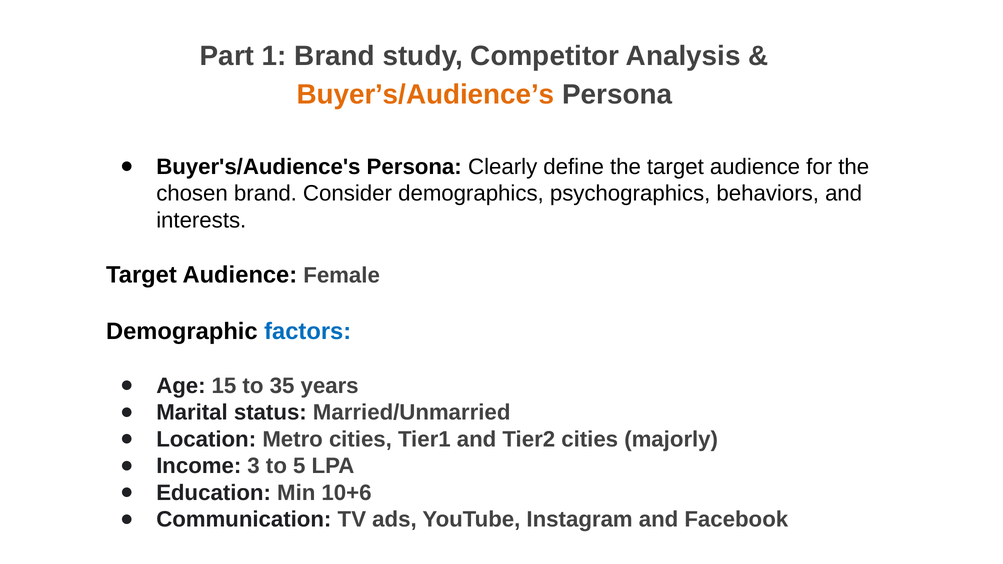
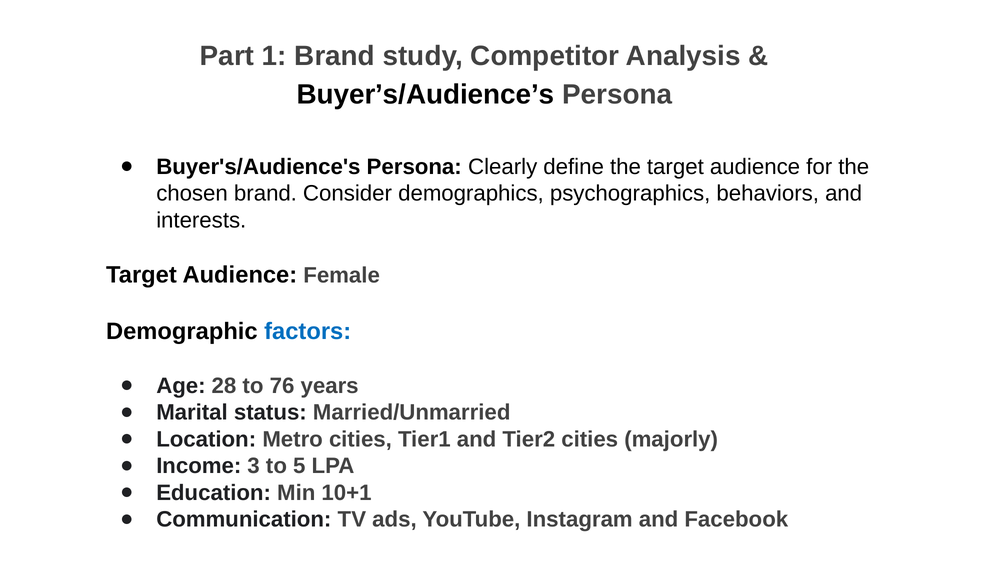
Buyer’s/Audience’s colour: orange -> black
15: 15 -> 28
35: 35 -> 76
10+6: 10+6 -> 10+1
